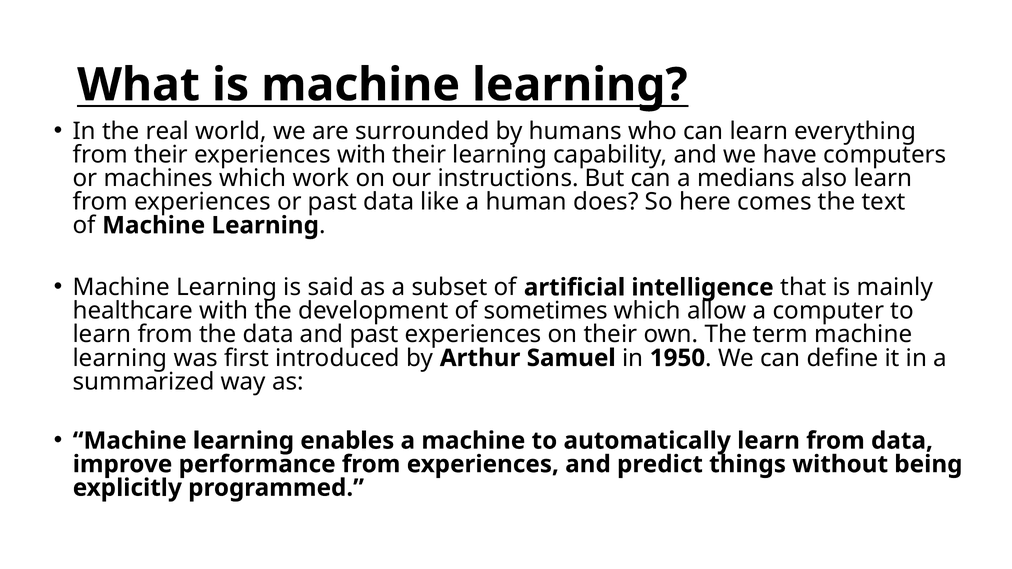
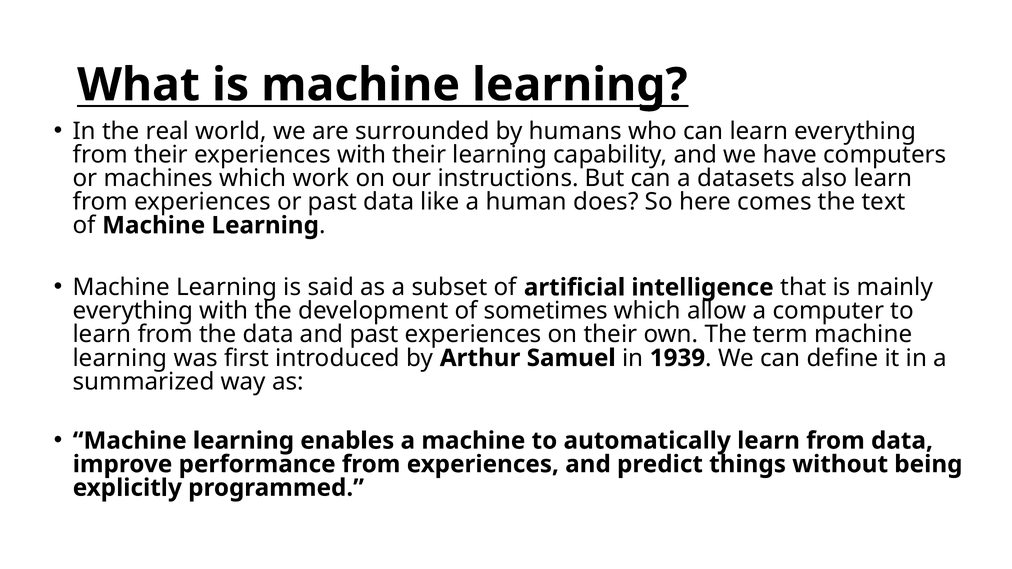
medians: medians -> datasets
healthcare at (133, 311): healthcare -> everything
1950: 1950 -> 1939
